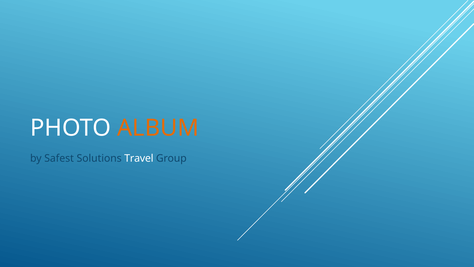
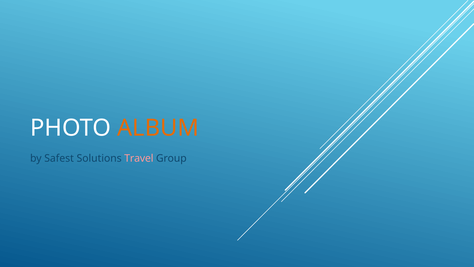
Travel colour: white -> pink
